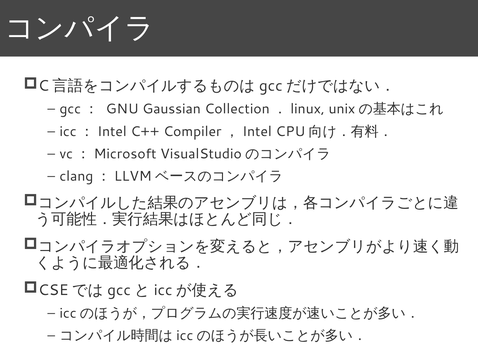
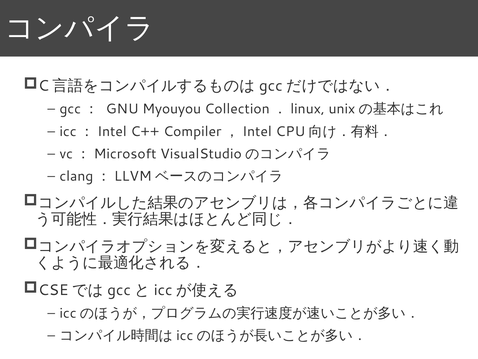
Gaussian: Gaussian -> Myouyou
